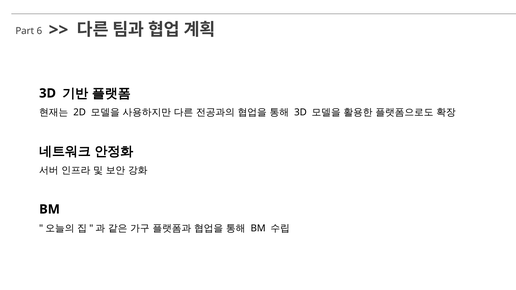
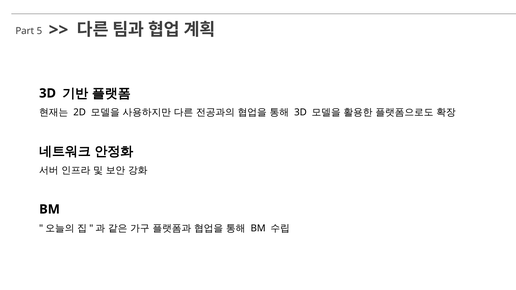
6: 6 -> 5
